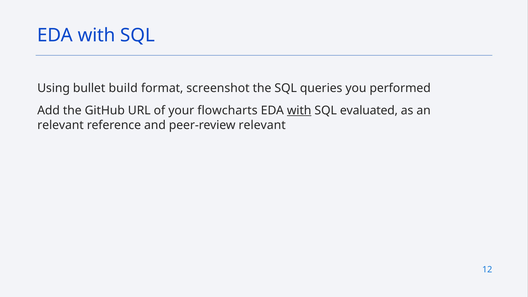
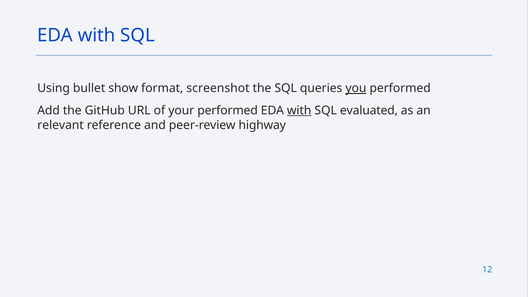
build: build -> show
you underline: none -> present
your flowcharts: flowcharts -> performed
peer-review relevant: relevant -> highway
